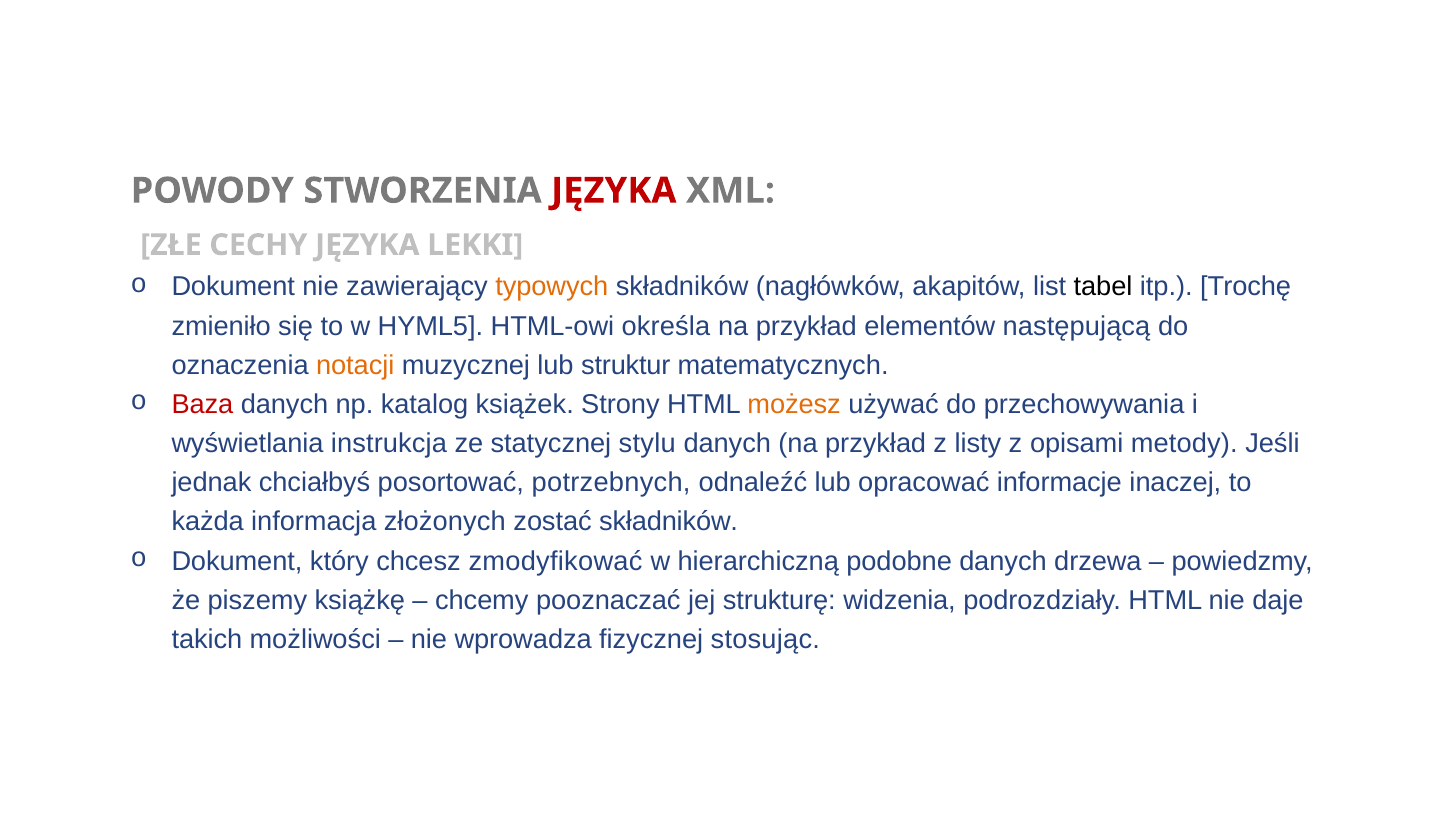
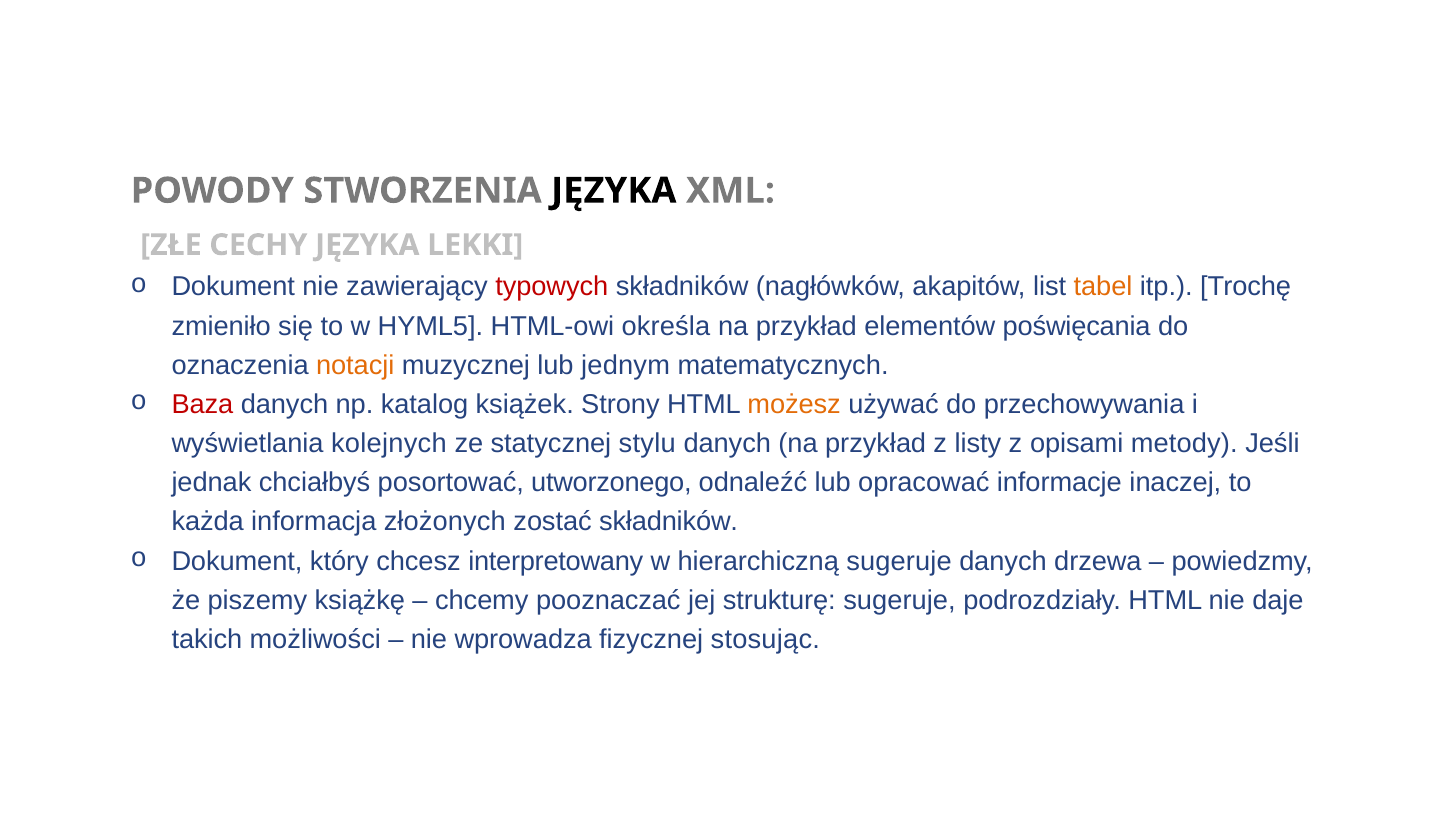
JĘZYKA at (614, 191) colour: red -> black
typowych colour: orange -> red
tabel colour: black -> orange
następującą: następującą -> poświęcania
struktur: struktur -> jednym
instrukcja: instrukcja -> kolejnych
potrzebnych: potrzebnych -> utworzonego
zmodyfikować: zmodyfikować -> interpretowany
hierarchiczną podobne: podobne -> sugeruje
strukturę widzenia: widzenia -> sugeruje
